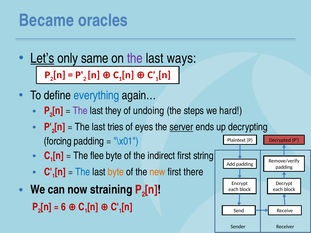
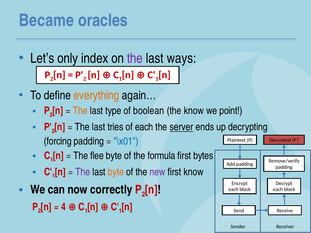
Let’s underline: present -> none
same: same -> index
everything colour: blue -> orange
The at (80, 111) colour: purple -> orange
they: they -> type
undoing: undoing -> boolean
the steps: steps -> know
hard: hard -> point
of eyes: eyes -> each
indirect: indirect -> formula
string: string -> bytes
The at (83, 172) colour: blue -> purple
new colour: orange -> purple
first there: there -> know
straining: straining -> correctly
6: 6 -> 4
